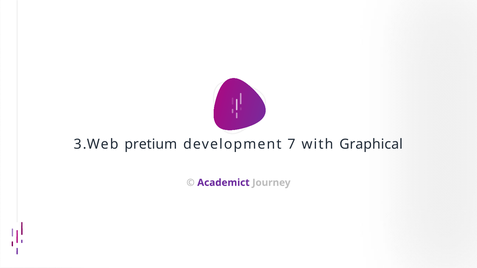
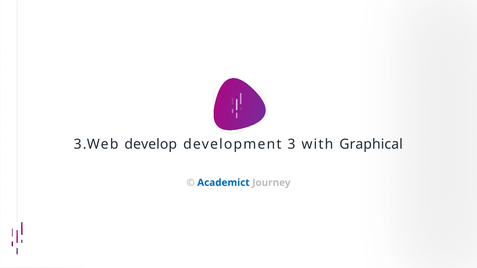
pretium: pretium -> develop
7: 7 -> 3
Academict colour: purple -> blue
